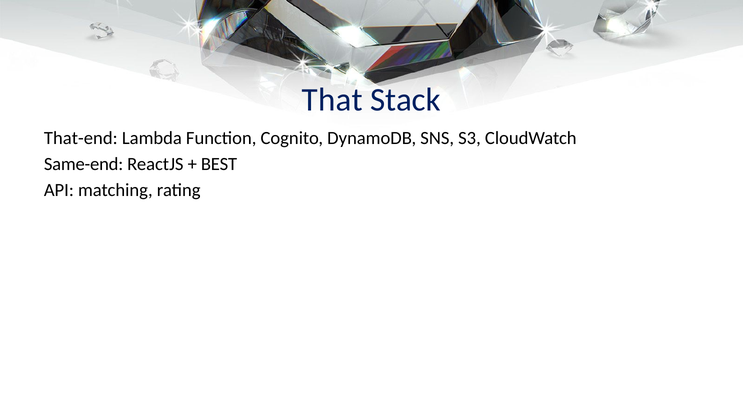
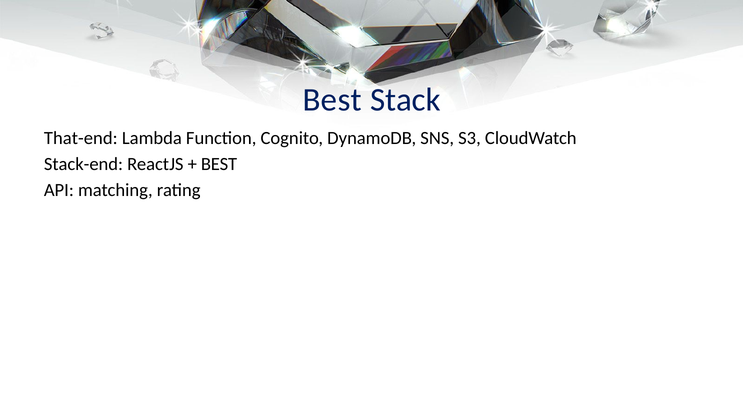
That at (332, 100): That -> Best
Same-end: Same-end -> Stack-end
